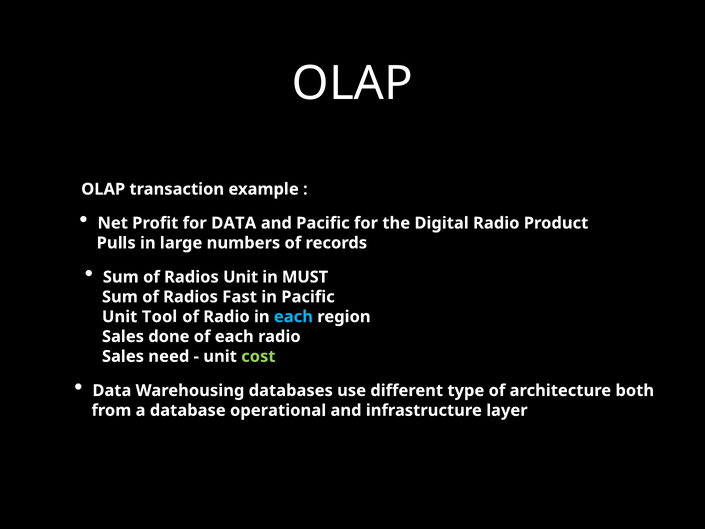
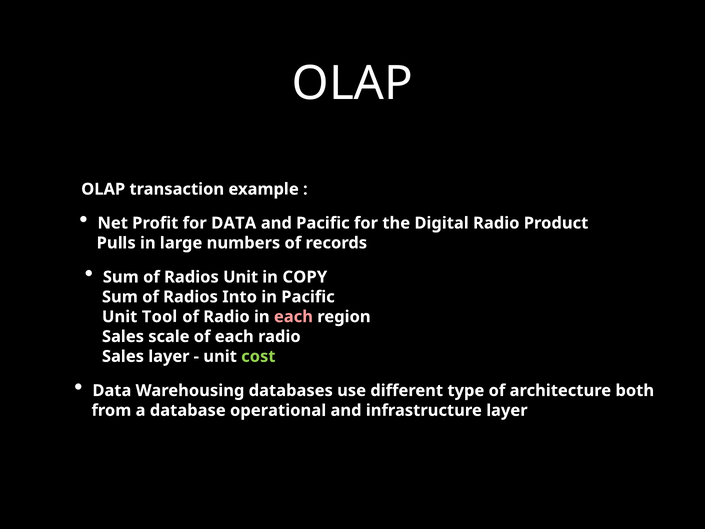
MUST: MUST -> COPY
Fast: Fast -> Into
each at (293, 317) colour: light blue -> pink
done: done -> scale
Sales need: need -> layer
